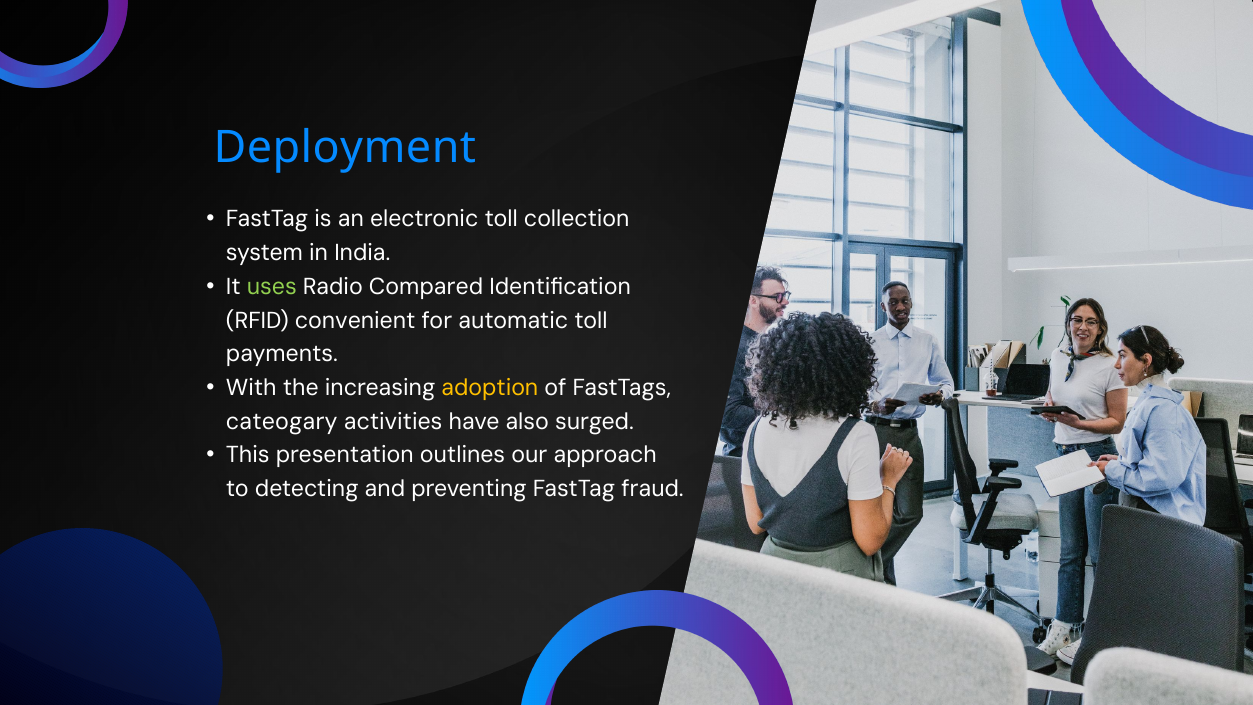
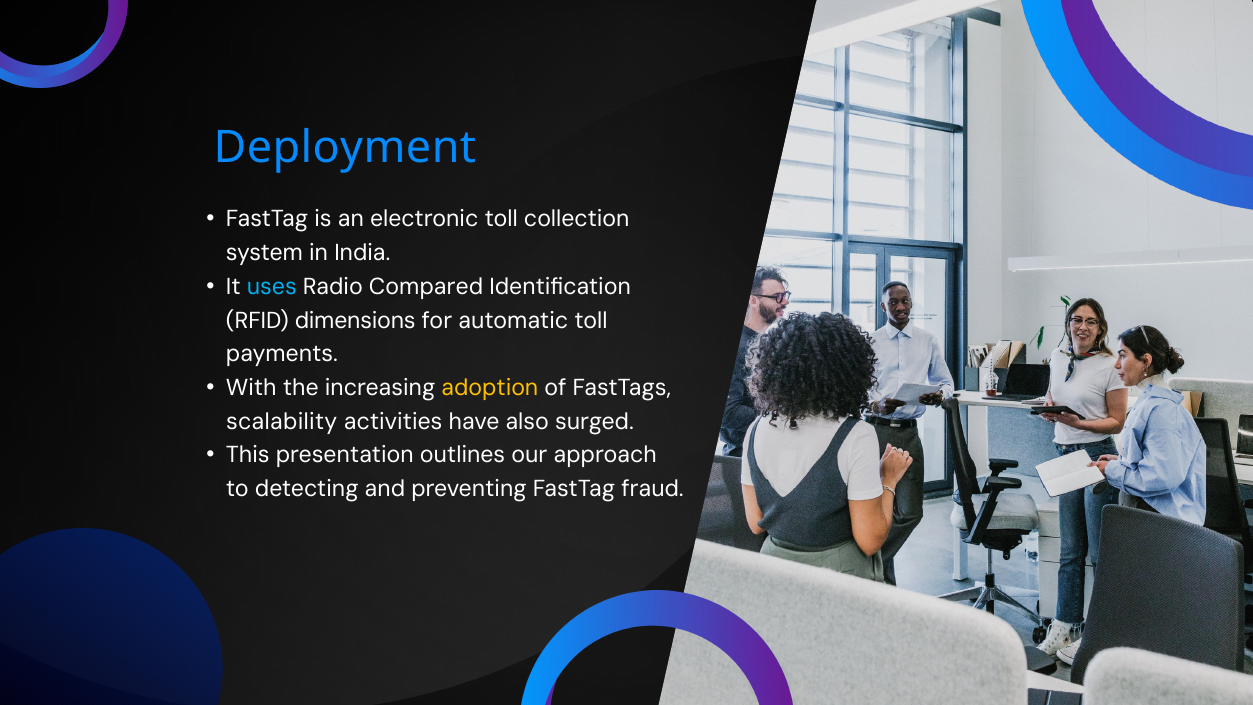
uses colour: light green -> light blue
convenient: convenient -> dimensions
cateogary: cateogary -> scalability
